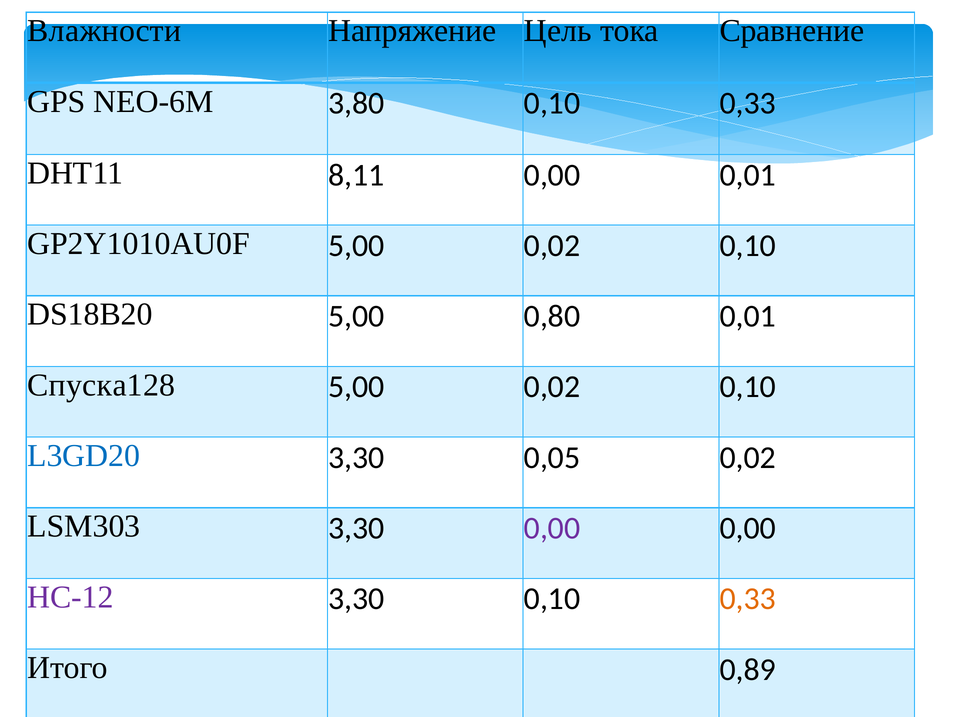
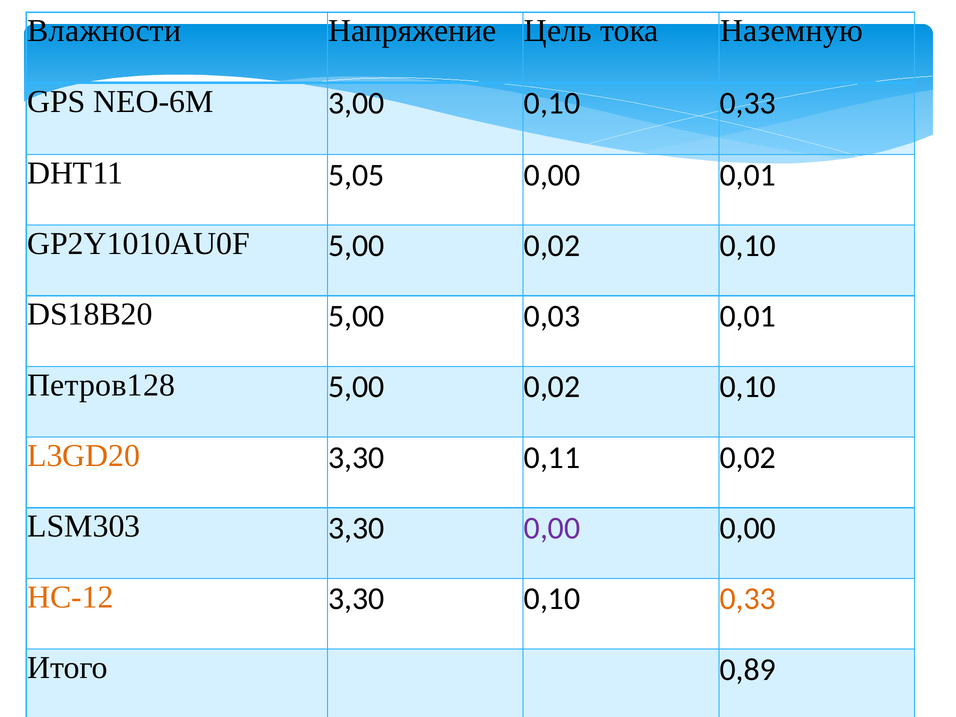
Сравнение: Сравнение -> Наземную
3,80: 3,80 -> 3,00
8,11: 8,11 -> 5,05
0,80: 0,80 -> 0,03
Спуска128: Спуска128 -> Петров128
L3GD20 colour: blue -> orange
0,05: 0,05 -> 0,11
HC-12 colour: purple -> orange
